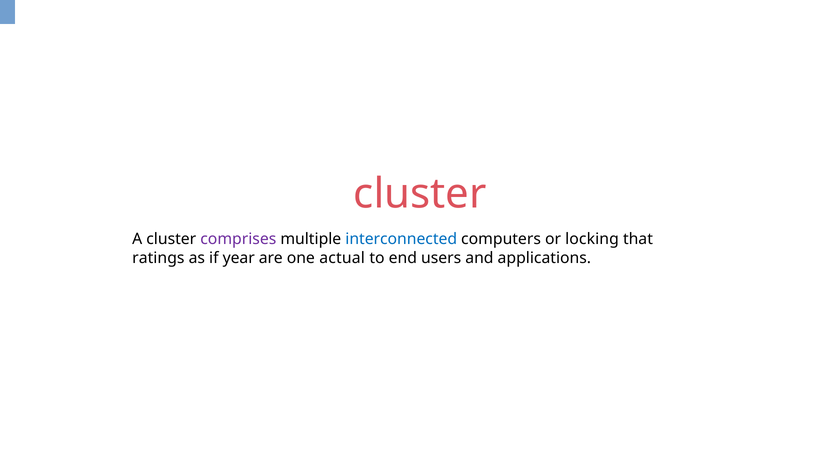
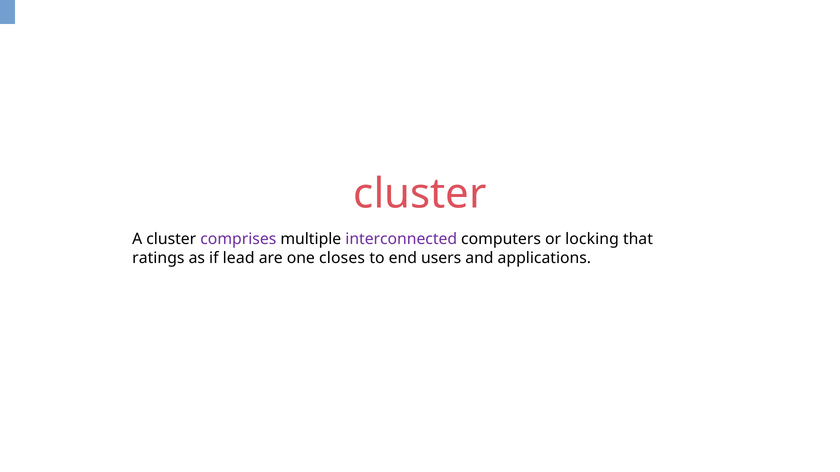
interconnected colour: blue -> purple
year: year -> lead
actual: actual -> closes
